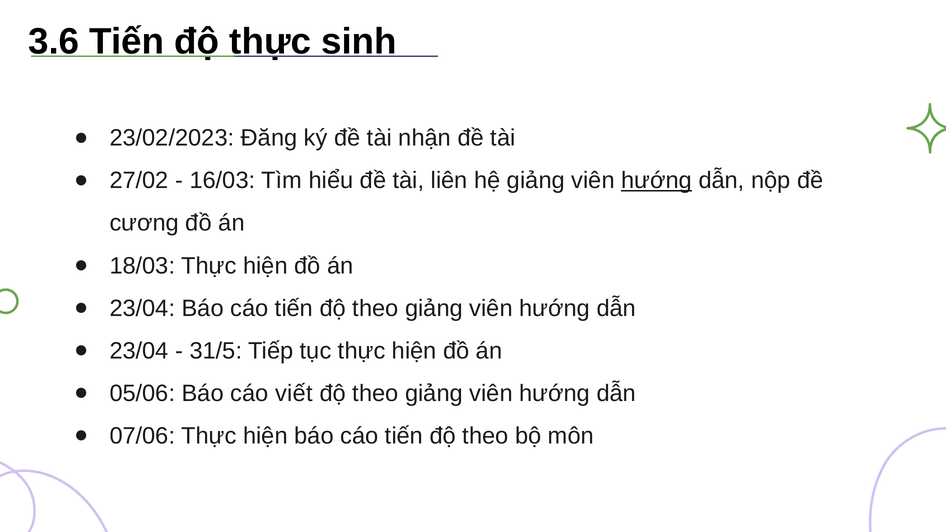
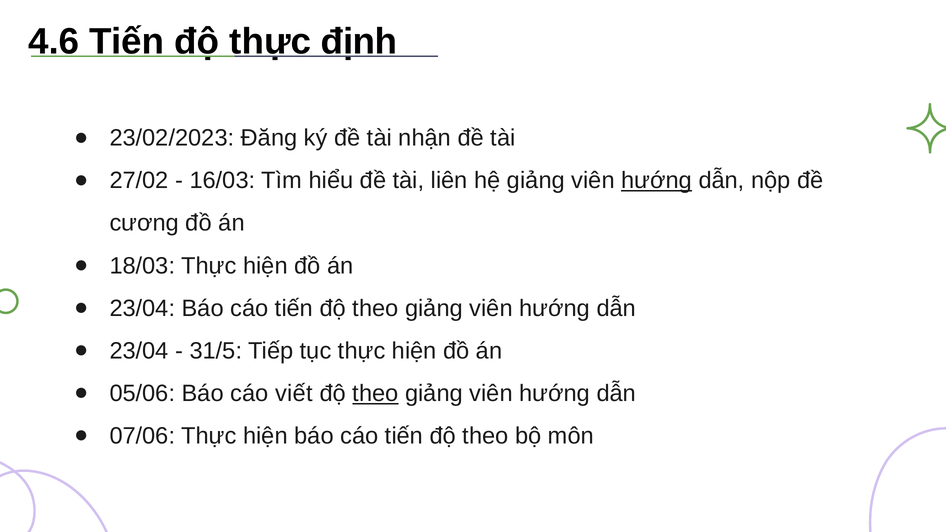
3.6: 3.6 -> 4.6
sinh: sinh -> định
theo at (375, 394) underline: none -> present
